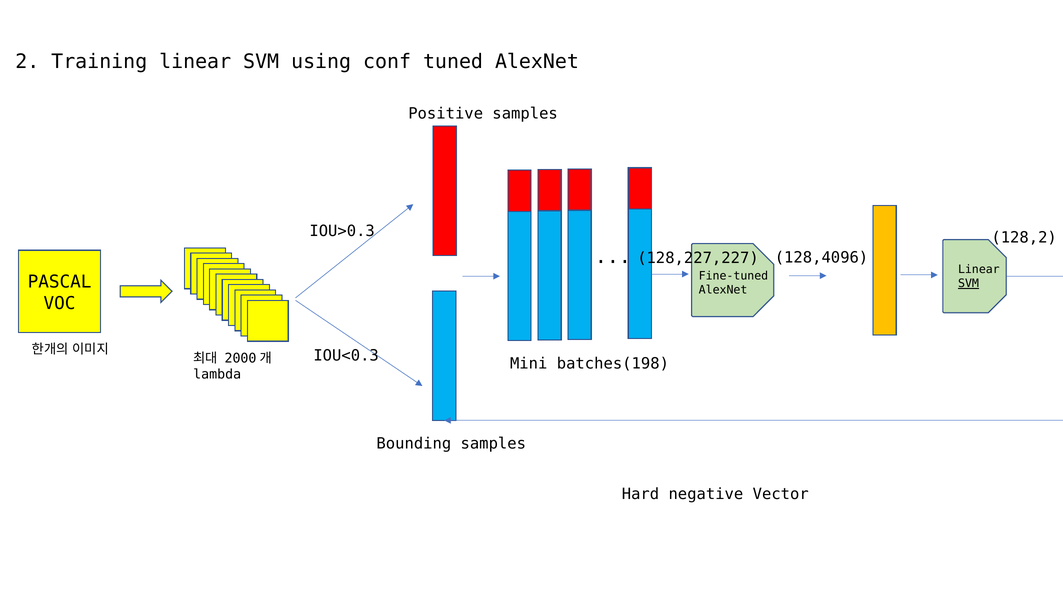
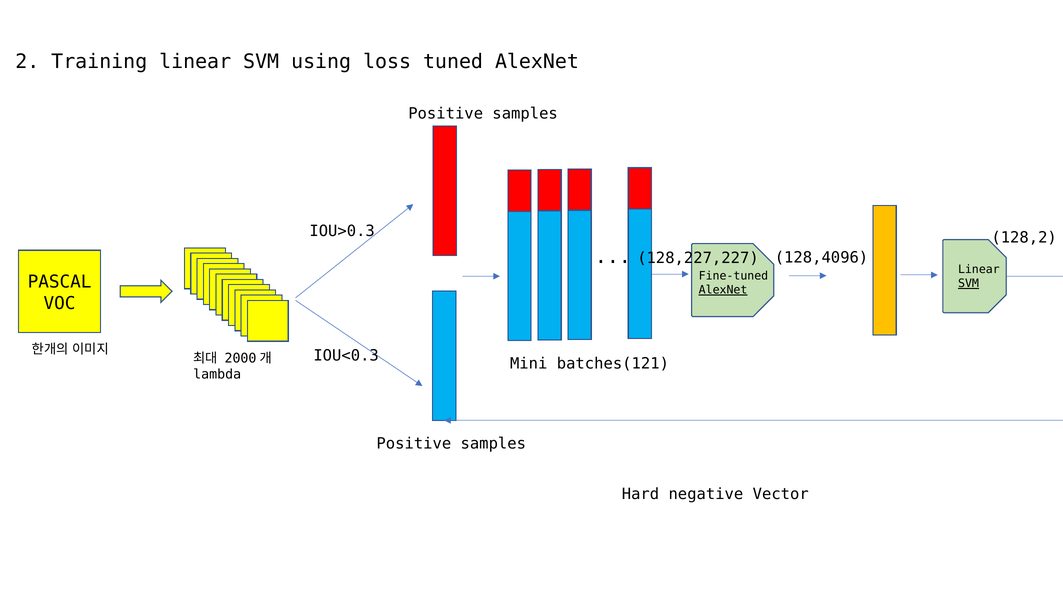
conf: conf -> loss
AlexNet at (723, 290) underline: none -> present
batches(198: batches(198 -> batches(121
Bounding at (414, 444): Bounding -> Positive
